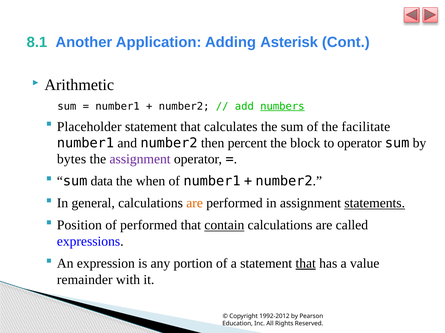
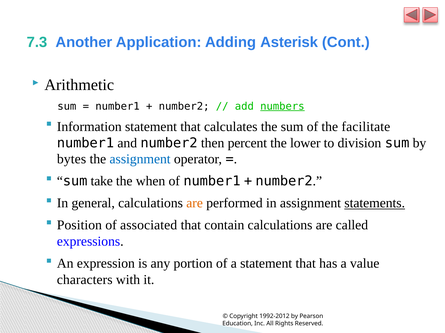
8.1: 8.1 -> 7.3
Placeholder: Placeholder -> Information
block: block -> lower
to operator: operator -> division
assignment at (140, 160) colour: purple -> blue
data: data -> take
of performed: performed -> associated
contain underline: present -> none
that at (306, 264) underline: present -> none
remainder: remainder -> characters
